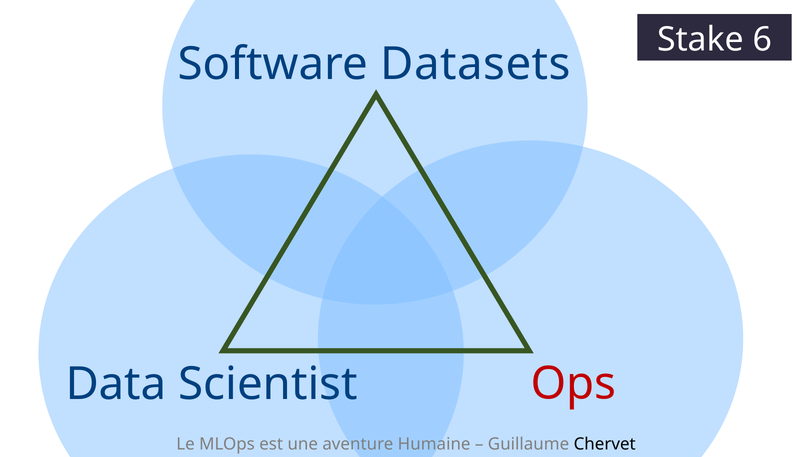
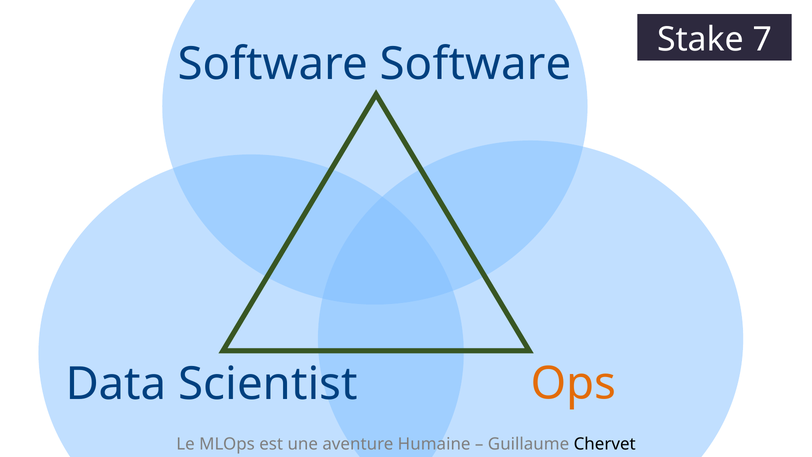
6: 6 -> 7
Software Datasets: Datasets -> Software
Ops colour: red -> orange
